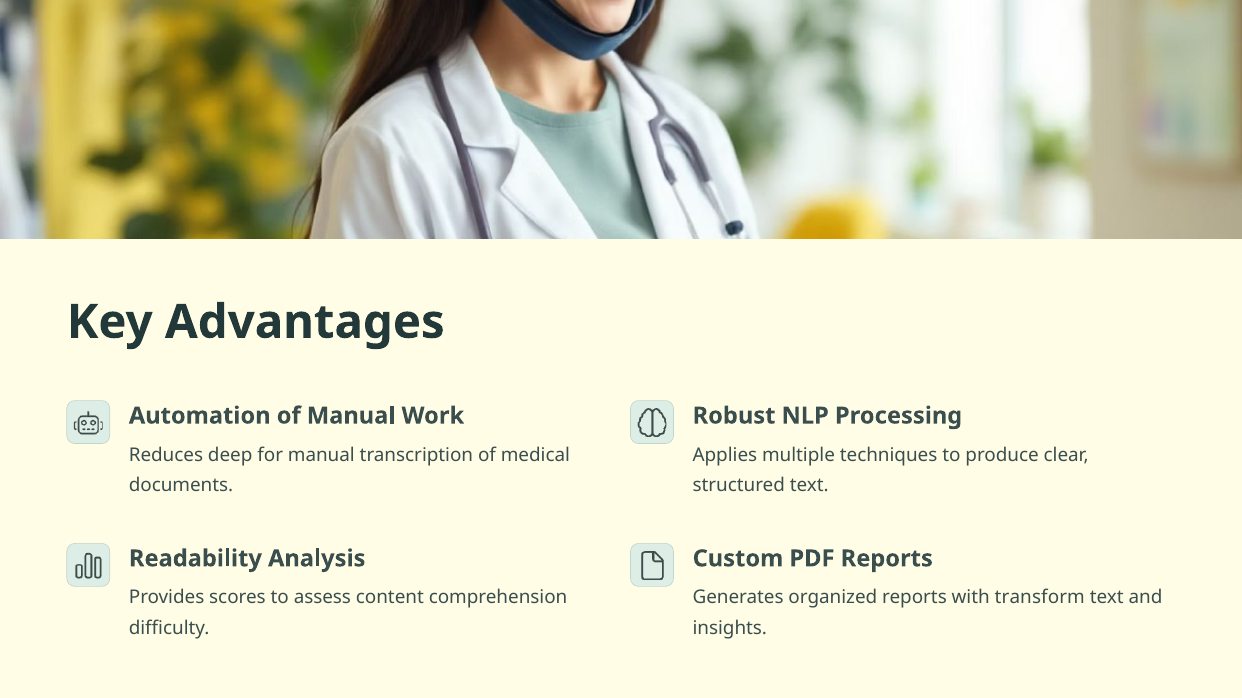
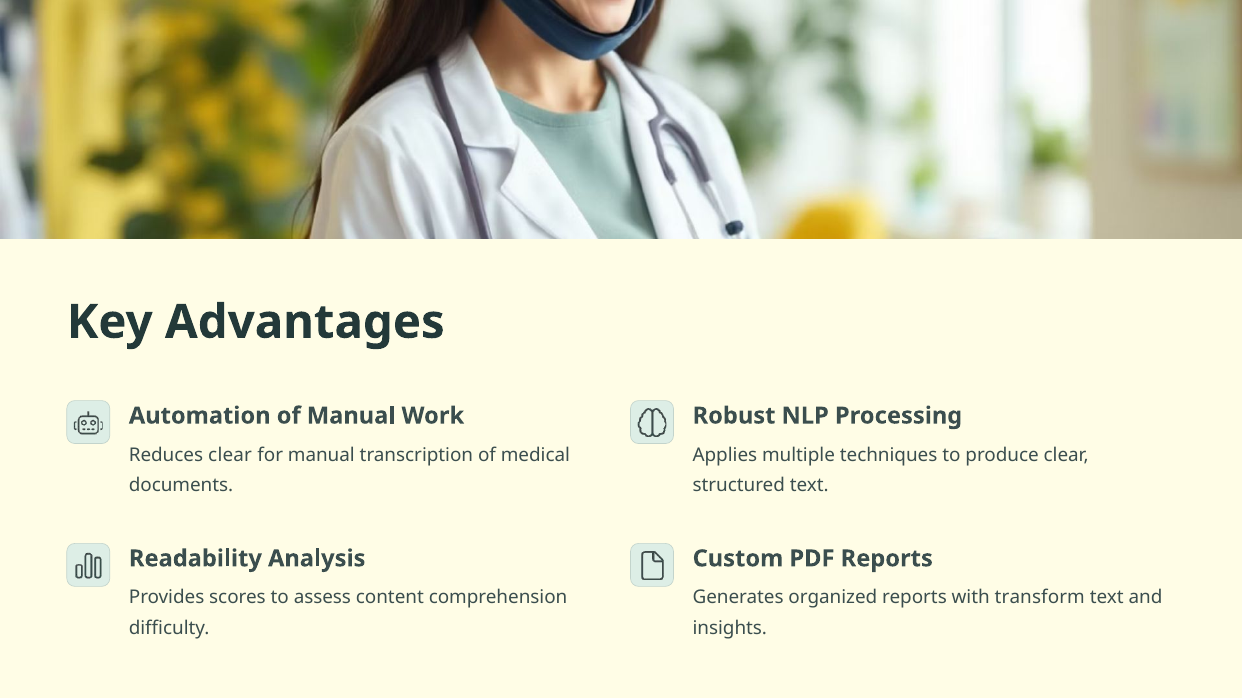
Reduces deep: deep -> clear
